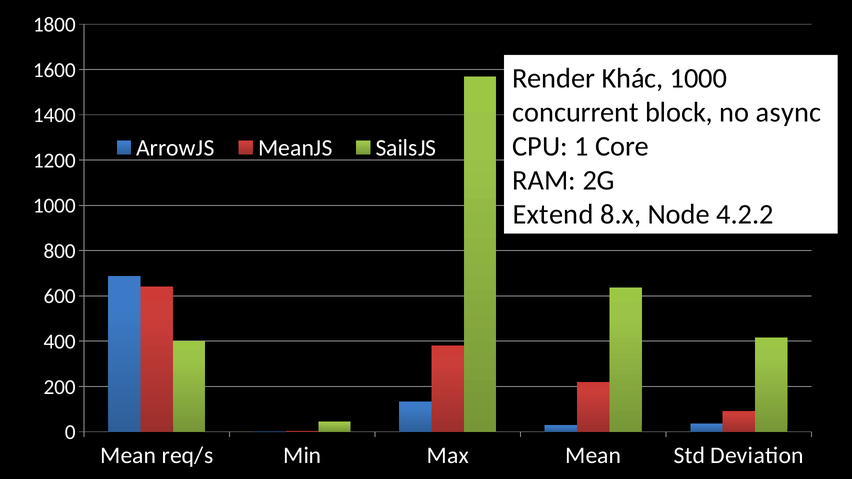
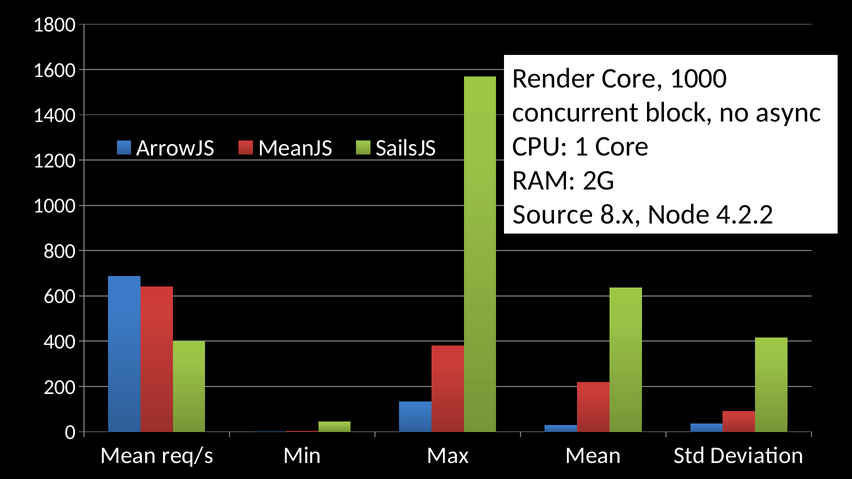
Render Khác: Khác -> Core
Extend: Extend -> Source
